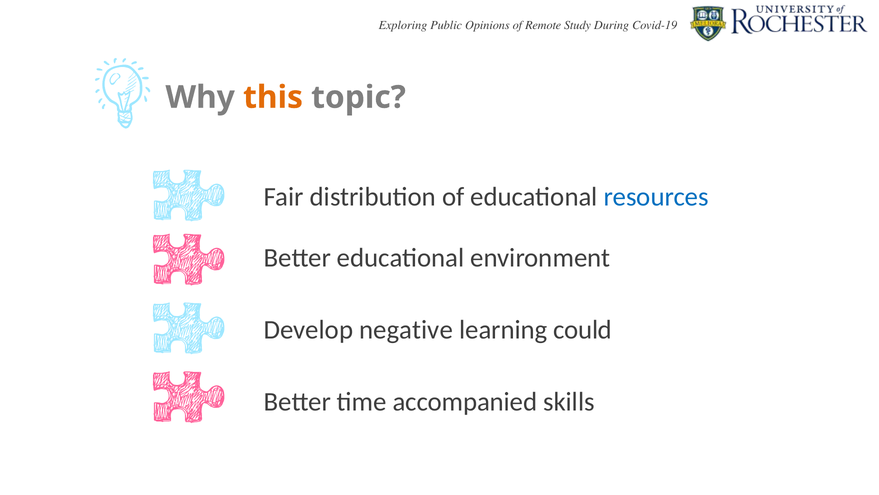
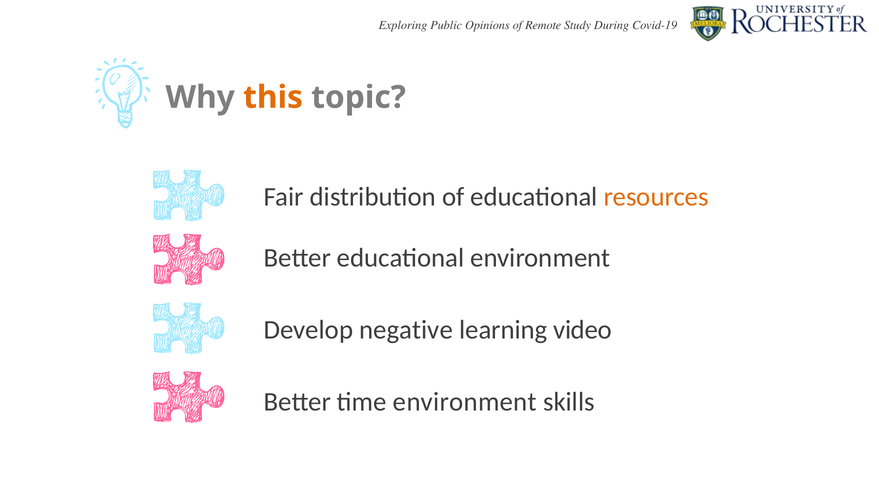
resources colour: blue -> orange
could: could -> video
time accompanied: accompanied -> environment
